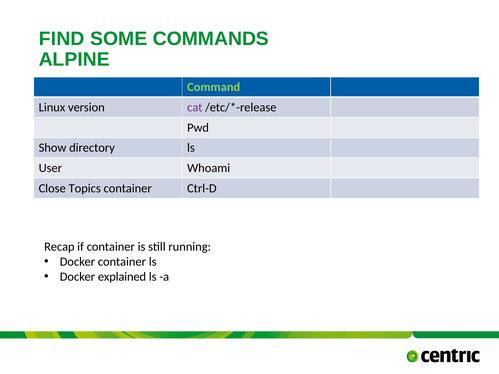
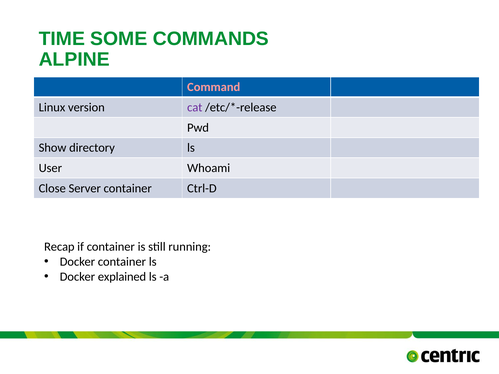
FIND: FIND -> TIME
Command colour: light green -> pink
Topics: Topics -> Server
